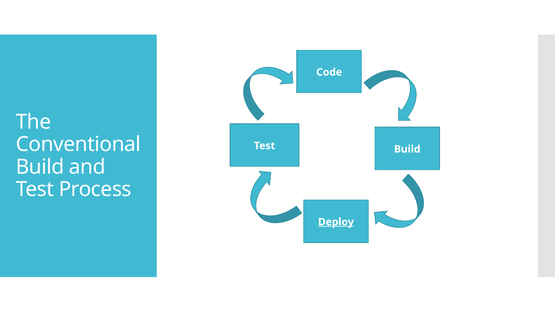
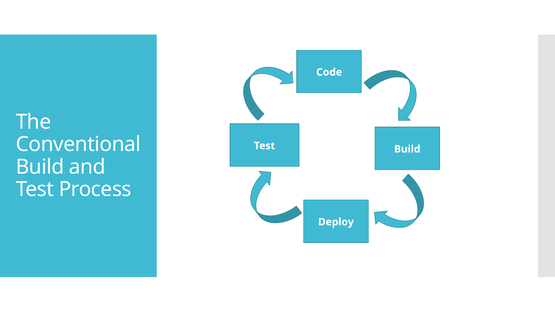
Deploy underline: present -> none
